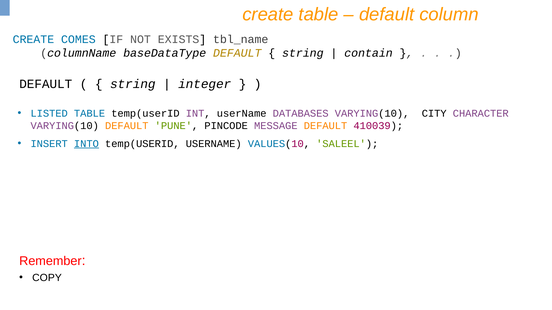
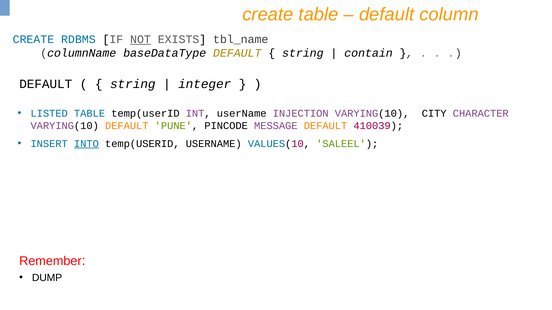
COMES: COMES -> RDBMS
NOT underline: none -> present
DATABASES: DATABASES -> INJECTION
COPY: COPY -> DUMP
